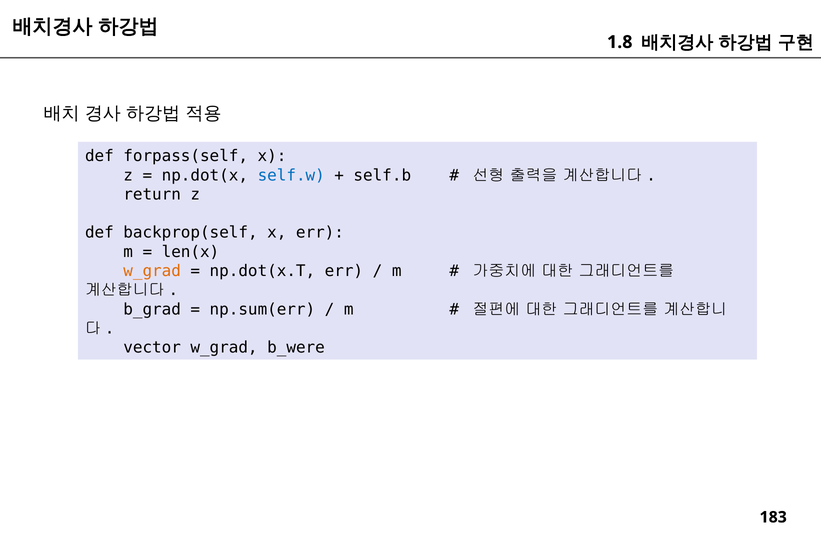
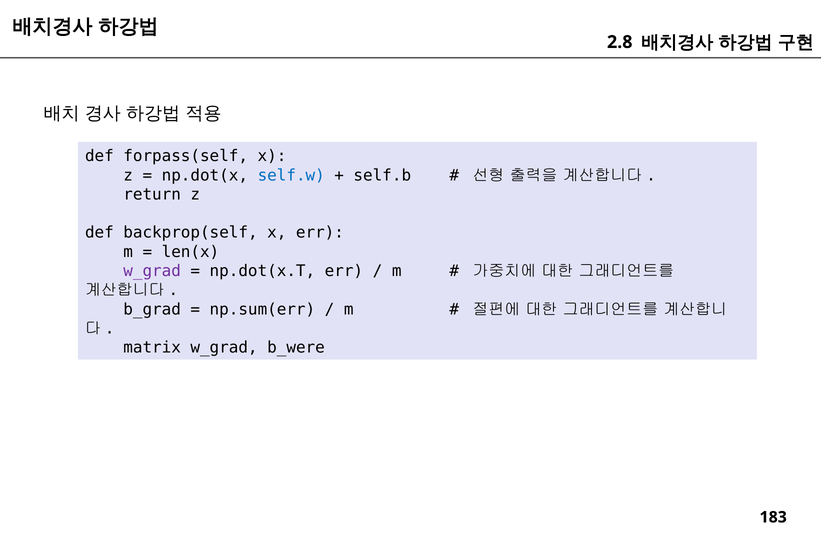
1.8: 1.8 -> 2.8
w_grad at (152, 271) colour: orange -> purple
vector: vector -> matrix
